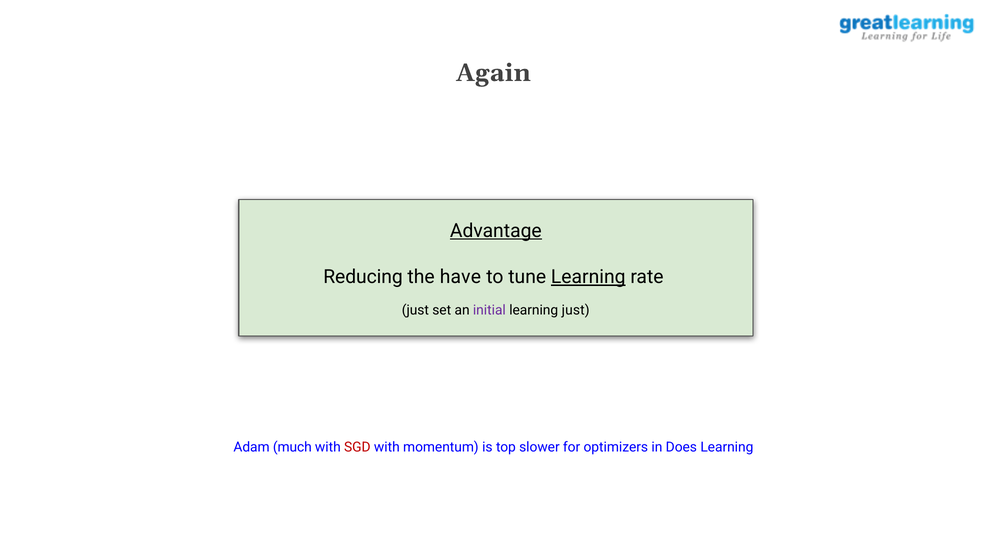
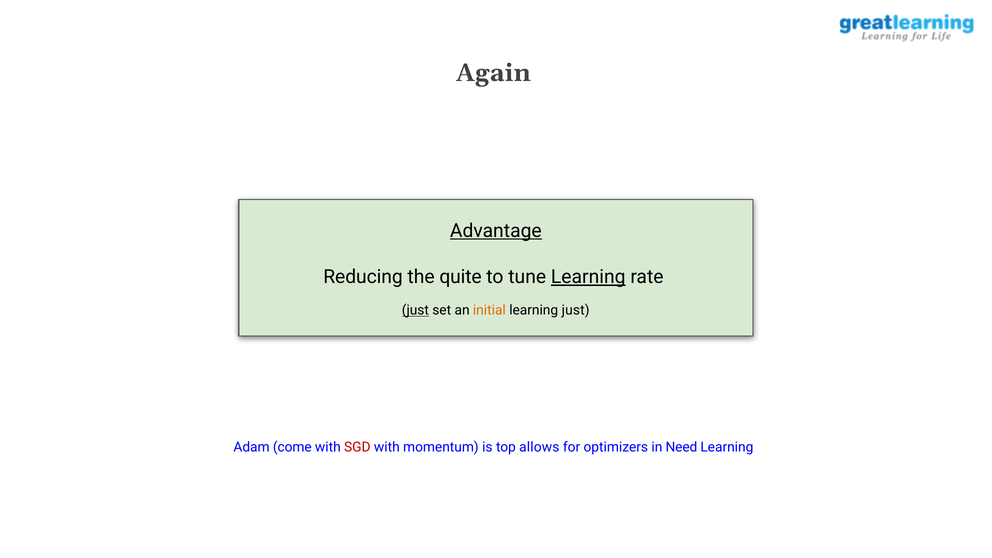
have: have -> quite
just at (415, 310) underline: none -> present
initial colour: purple -> orange
much: much -> come
slower: slower -> allows
Does: Does -> Need
